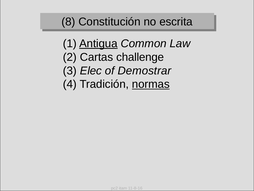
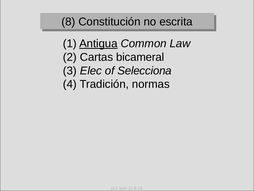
challenge: challenge -> bicameral
Demostrar: Demostrar -> Selecciona
normas underline: present -> none
